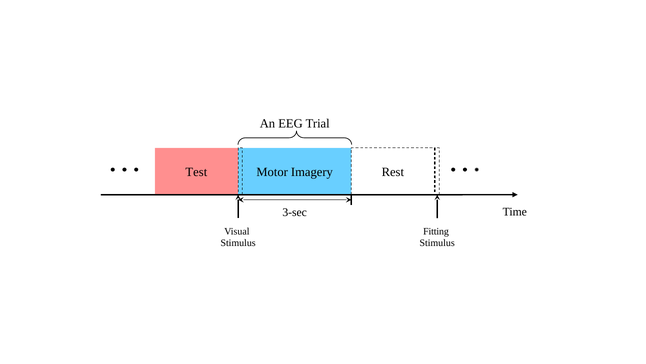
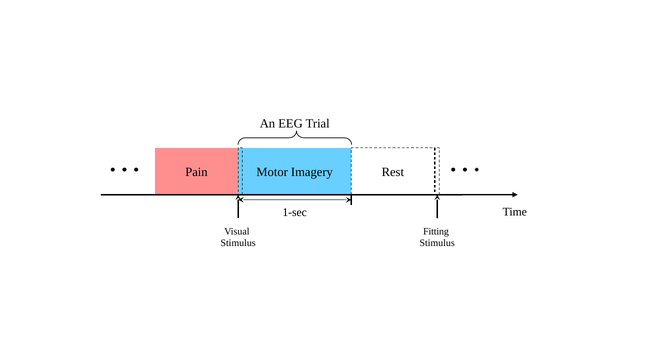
Test: Test -> Pain
3-sec: 3-sec -> 1-sec
